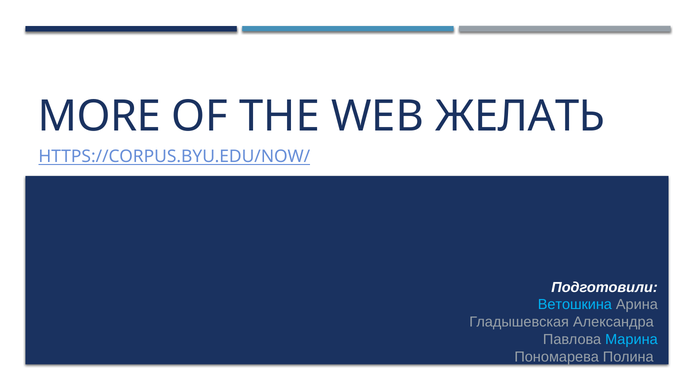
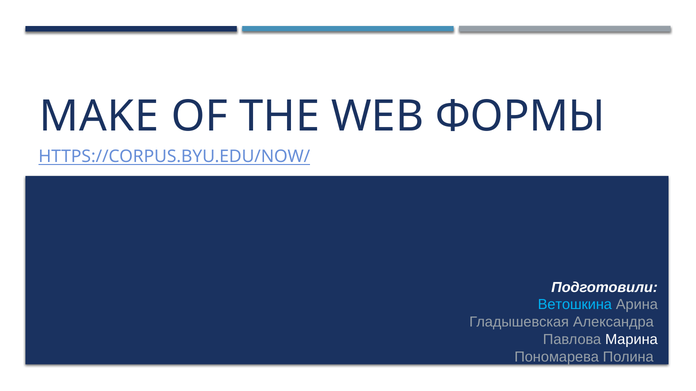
MORE: MORE -> MAKE
ЖЕЛАТЬ: ЖЕЛАТЬ -> ФОРМЫ
Марина colour: light blue -> white
